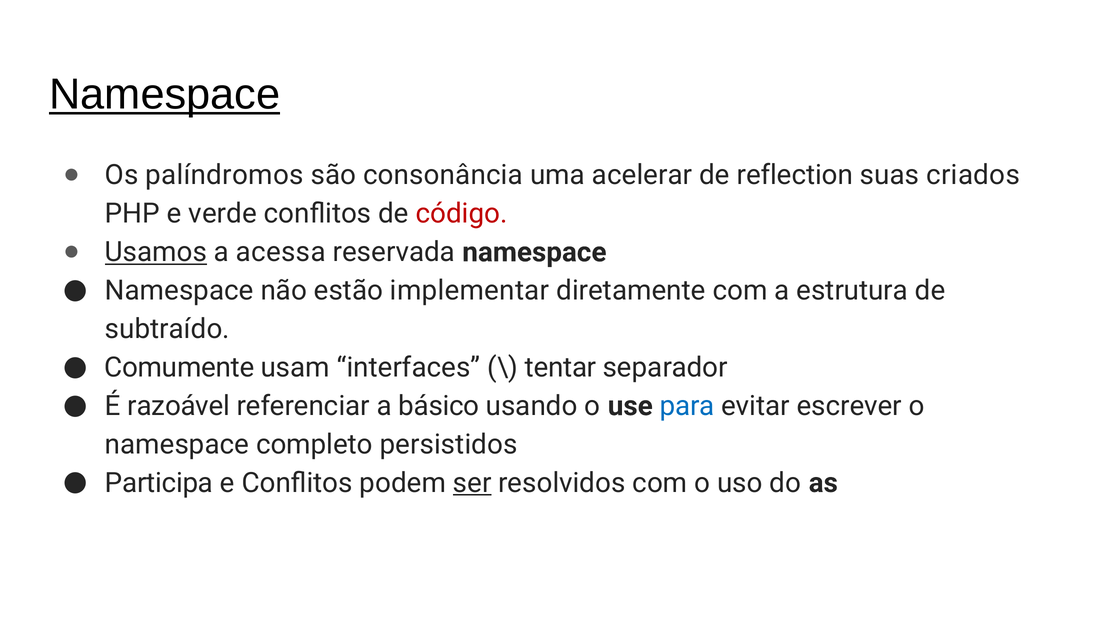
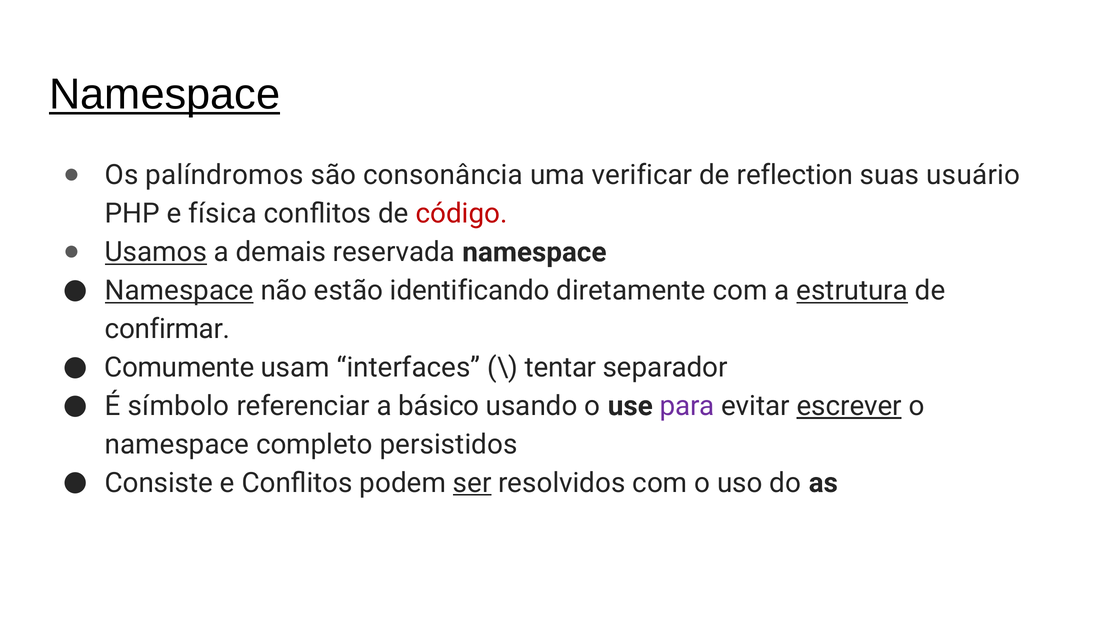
acelerar: acelerar -> verificar
criados: criados -> usuário
verde: verde -> física
acessa: acessa -> demais
Namespace at (179, 291) underline: none -> present
implementar: implementar -> identificando
estrutura underline: none -> present
subtraído: subtraído -> confirmar
razoável: razoável -> símbolo
para colour: blue -> purple
escrever underline: none -> present
Participa: Participa -> Consiste
